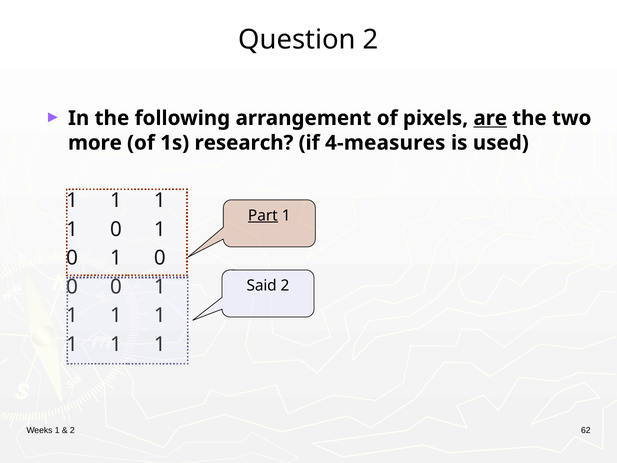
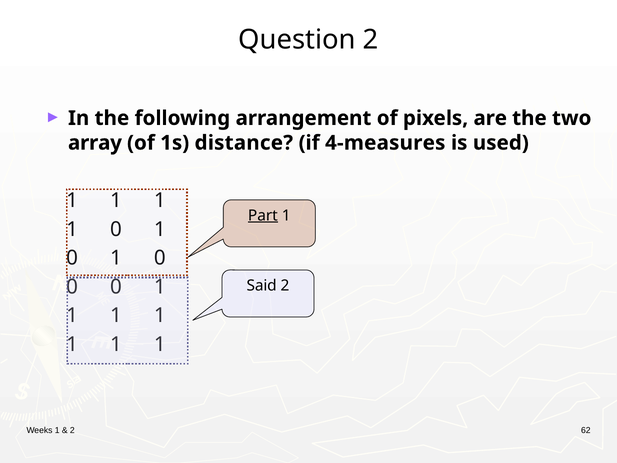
are underline: present -> none
more: more -> array
research: research -> distance
